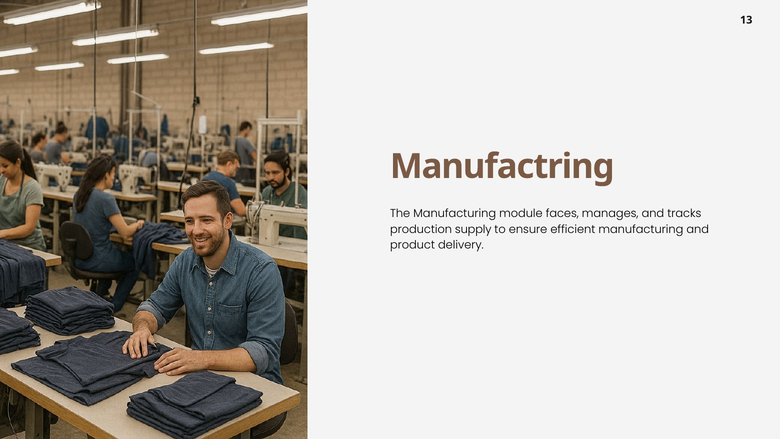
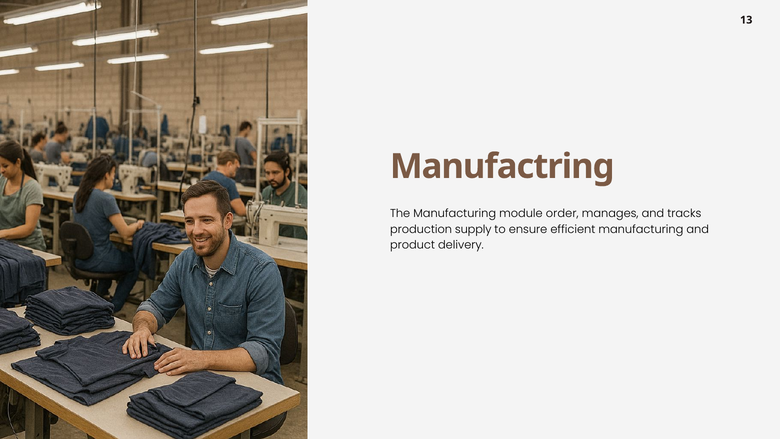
faces: faces -> order
